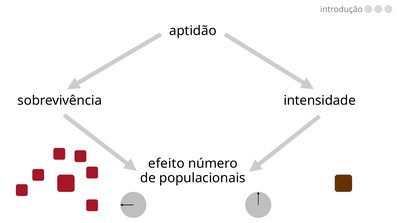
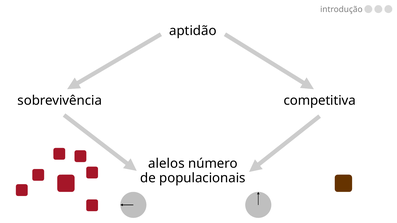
intensidade: intensidade -> competitiva
efeito: efeito -> alelos
